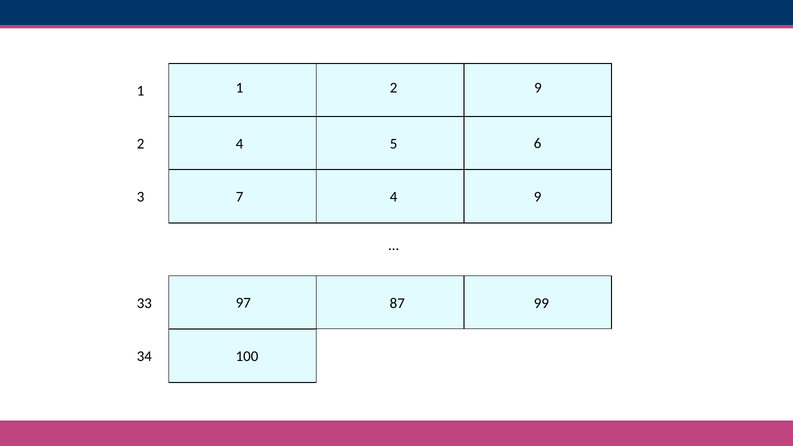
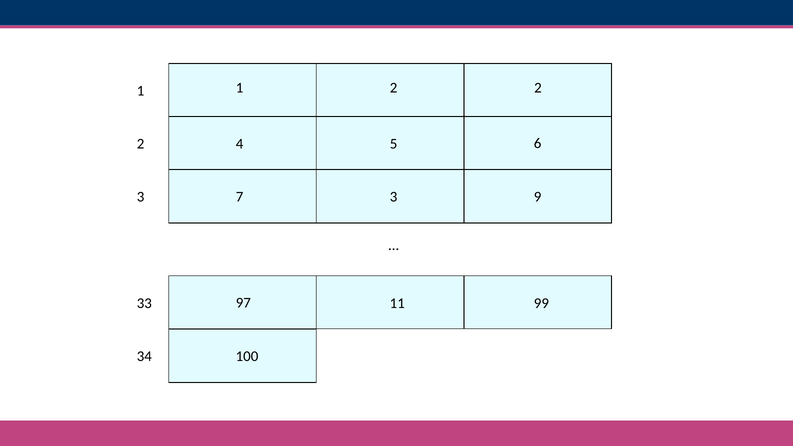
2 9: 9 -> 2
7 4: 4 -> 3
87: 87 -> 11
